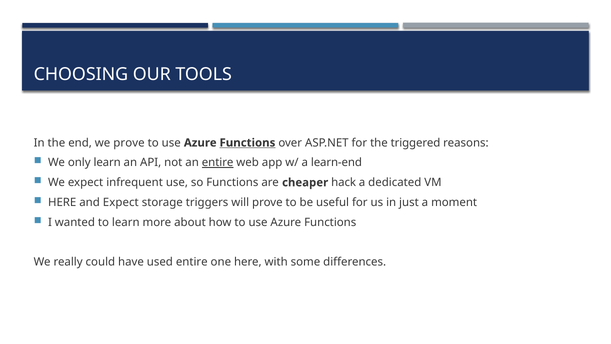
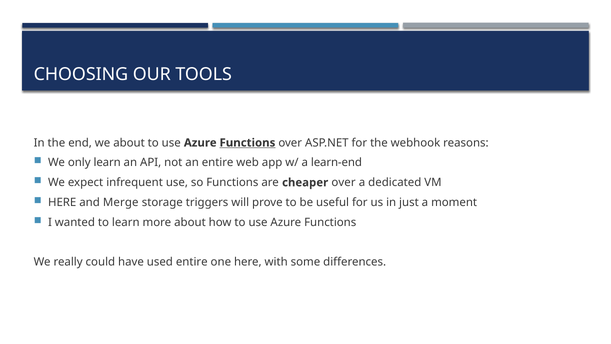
we prove: prove -> about
triggered: triggered -> webhook
entire at (218, 163) underline: present -> none
cheaper hack: hack -> over
and Expect: Expect -> Merge
